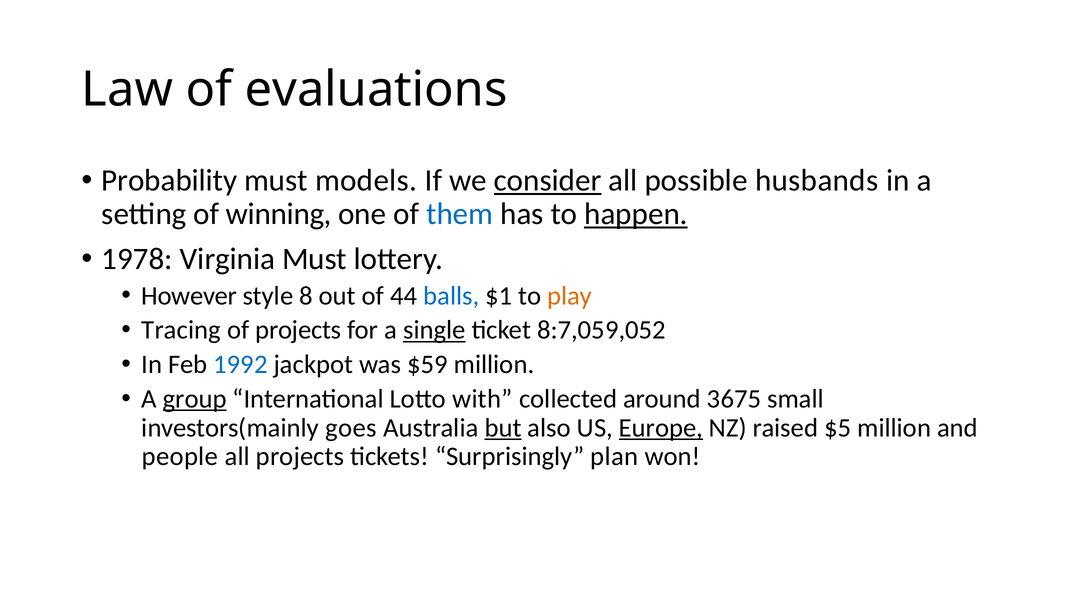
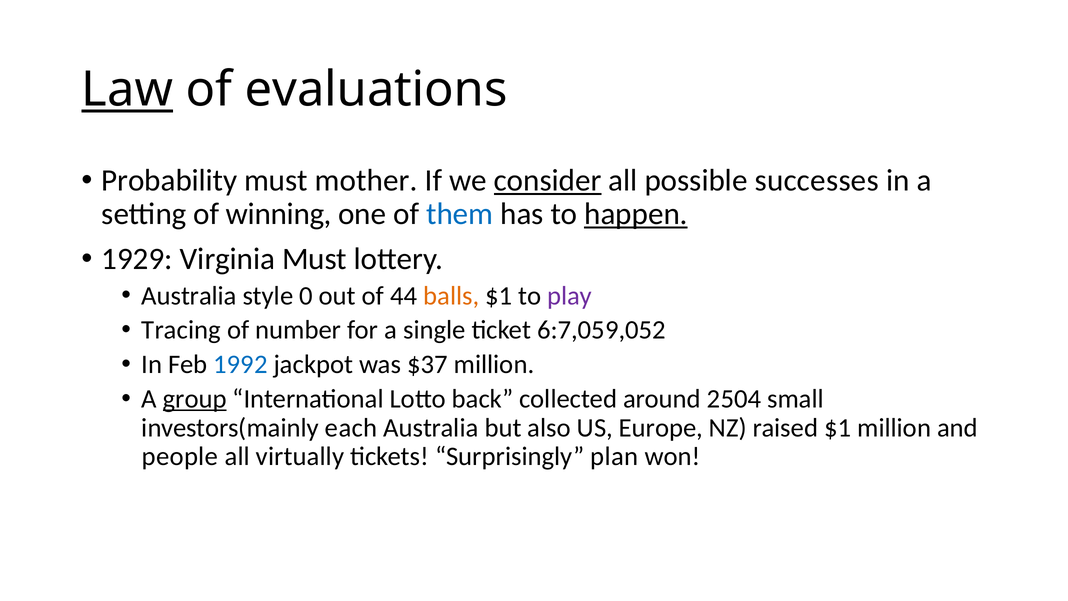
Law underline: none -> present
models: models -> mother
husbands: husbands -> successes
1978: 1978 -> 1929
However at (189, 296): However -> Australia
8: 8 -> 0
balls colour: blue -> orange
play colour: orange -> purple
of projects: projects -> number
single underline: present -> none
8:7,059,052: 8:7,059,052 -> 6:7,059,052
$59: $59 -> $37
with: with -> back
3675: 3675 -> 2504
goes: goes -> each
but underline: present -> none
Europe underline: present -> none
raised $5: $5 -> $1
all projects: projects -> virtually
